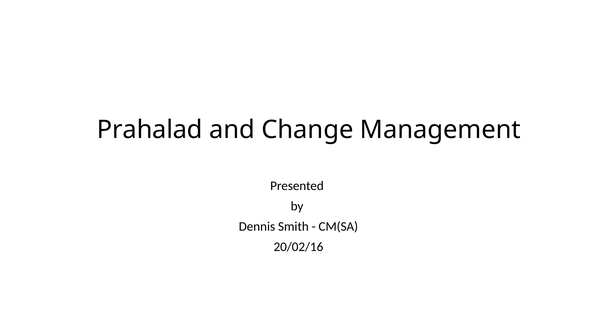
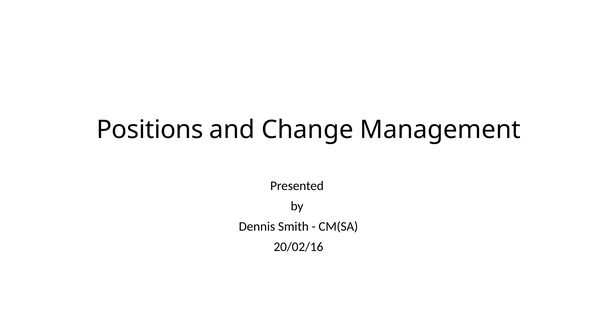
Prahalad: Prahalad -> Positions
